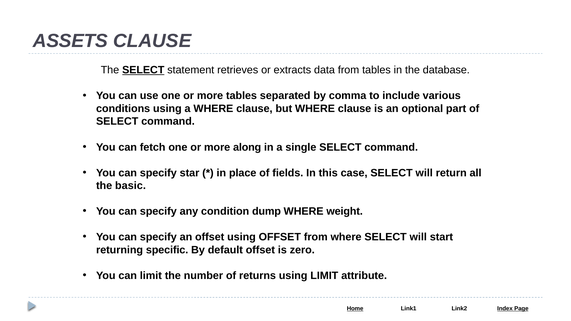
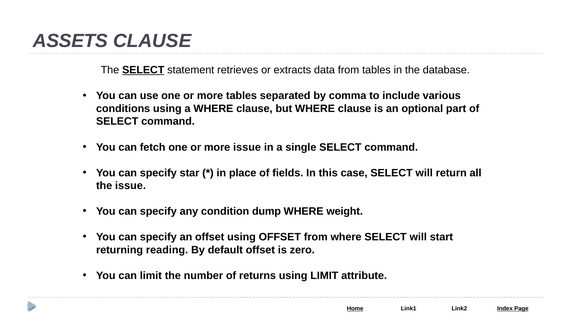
more along: along -> issue
the basic: basic -> issue
specific: specific -> reading
